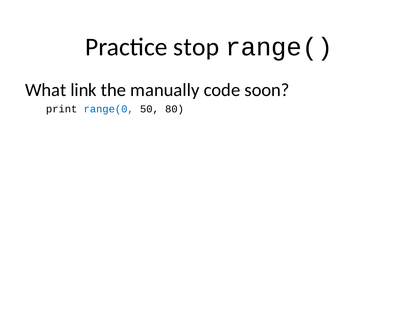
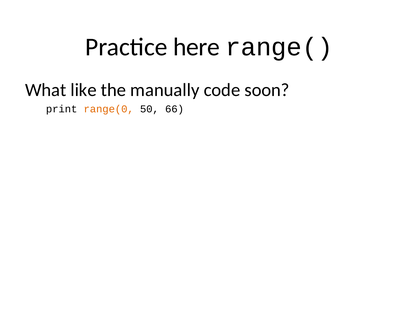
stop: stop -> here
link: link -> like
range(0 colour: blue -> orange
80: 80 -> 66
